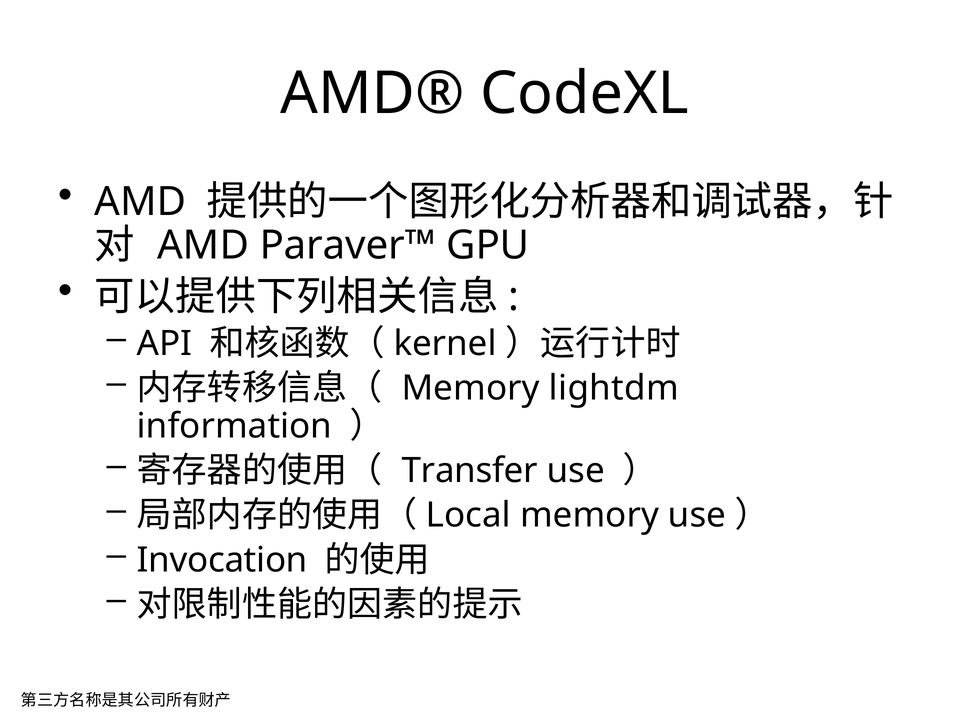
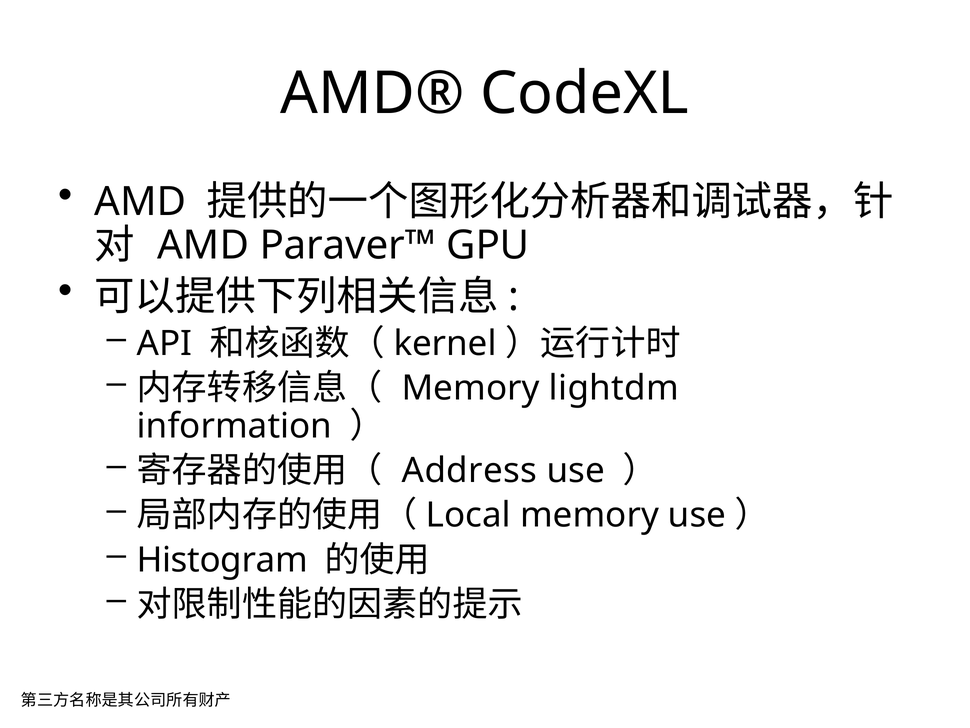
Transfer: Transfer -> Address
Invocation: Invocation -> Histogram
